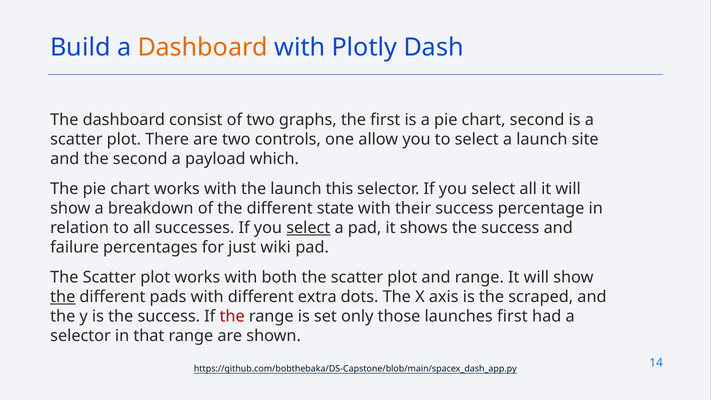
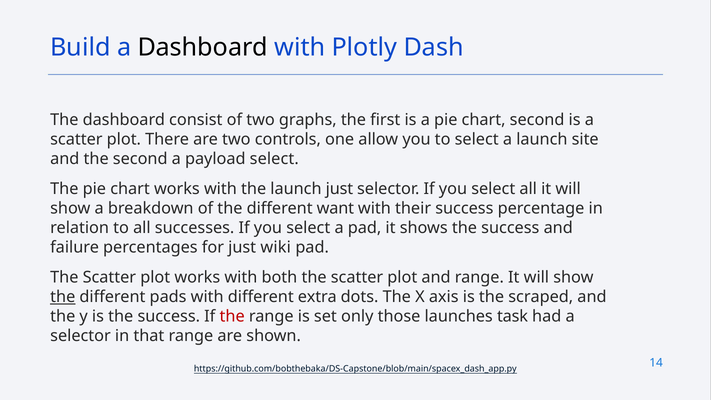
Dashboard at (203, 47) colour: orange -> black
payload which: which -> select
launch this: this -> just
state: state -> want
select at (308, 228) underline: present -> none
launches first: first -> task
